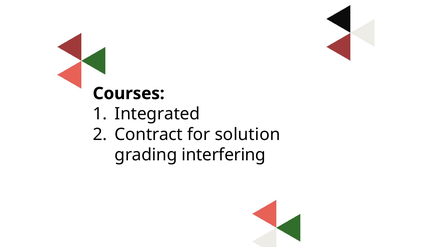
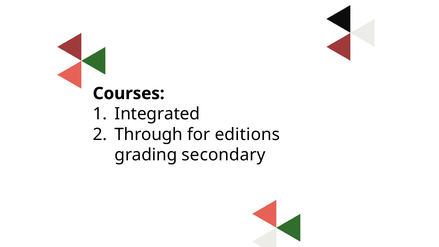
Contract: Contract -> Through
solution: solution -> editions
interfering: interfering -> secondary
